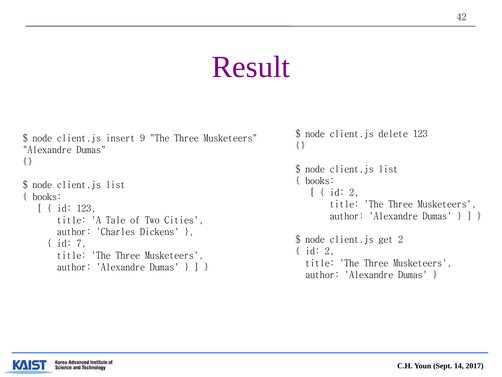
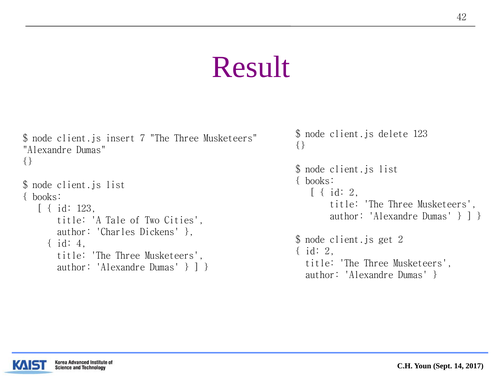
9: 9 -> 7
7: 7 -> 4
